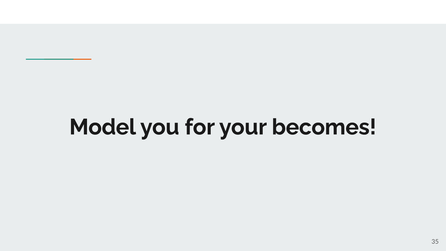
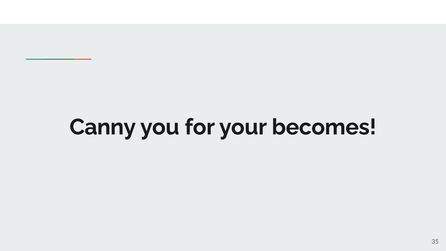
Model: Model -> Canny
